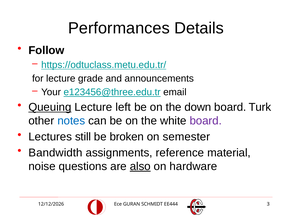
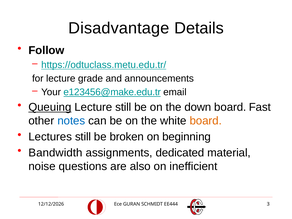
Performances: Performances -> Disadvantage
e123456@three.edu.tr: e123456@three.edu.tr -> e123456@make.edu.tr
Lecture left: left -> still
Turk: Turk -> Fast
board at (206, 121) colour: purple -> orange
semester: semester -> beginning
reference: reference -> dedicated
also underline: present -> none
hardware: hardware -> inefficient
